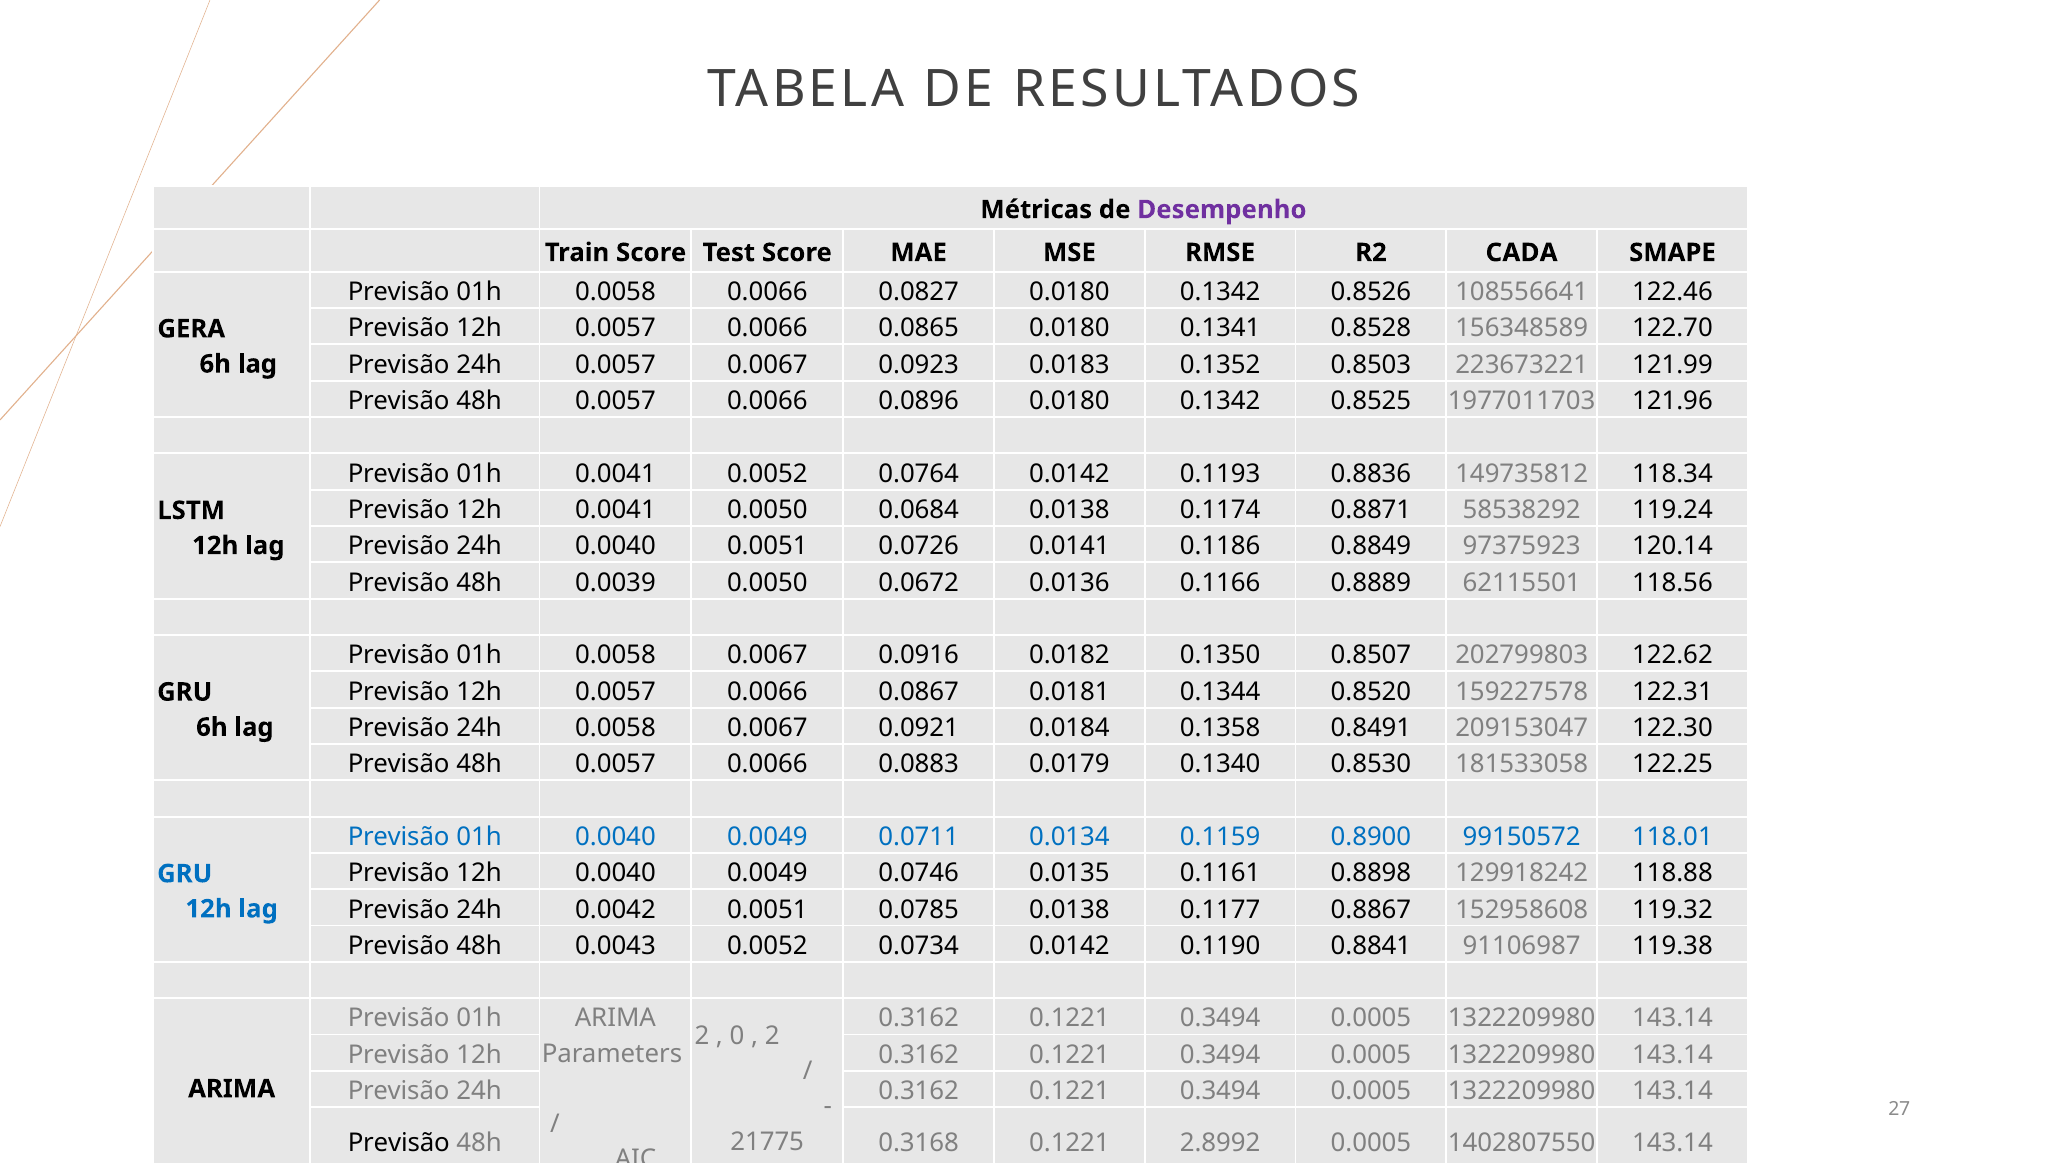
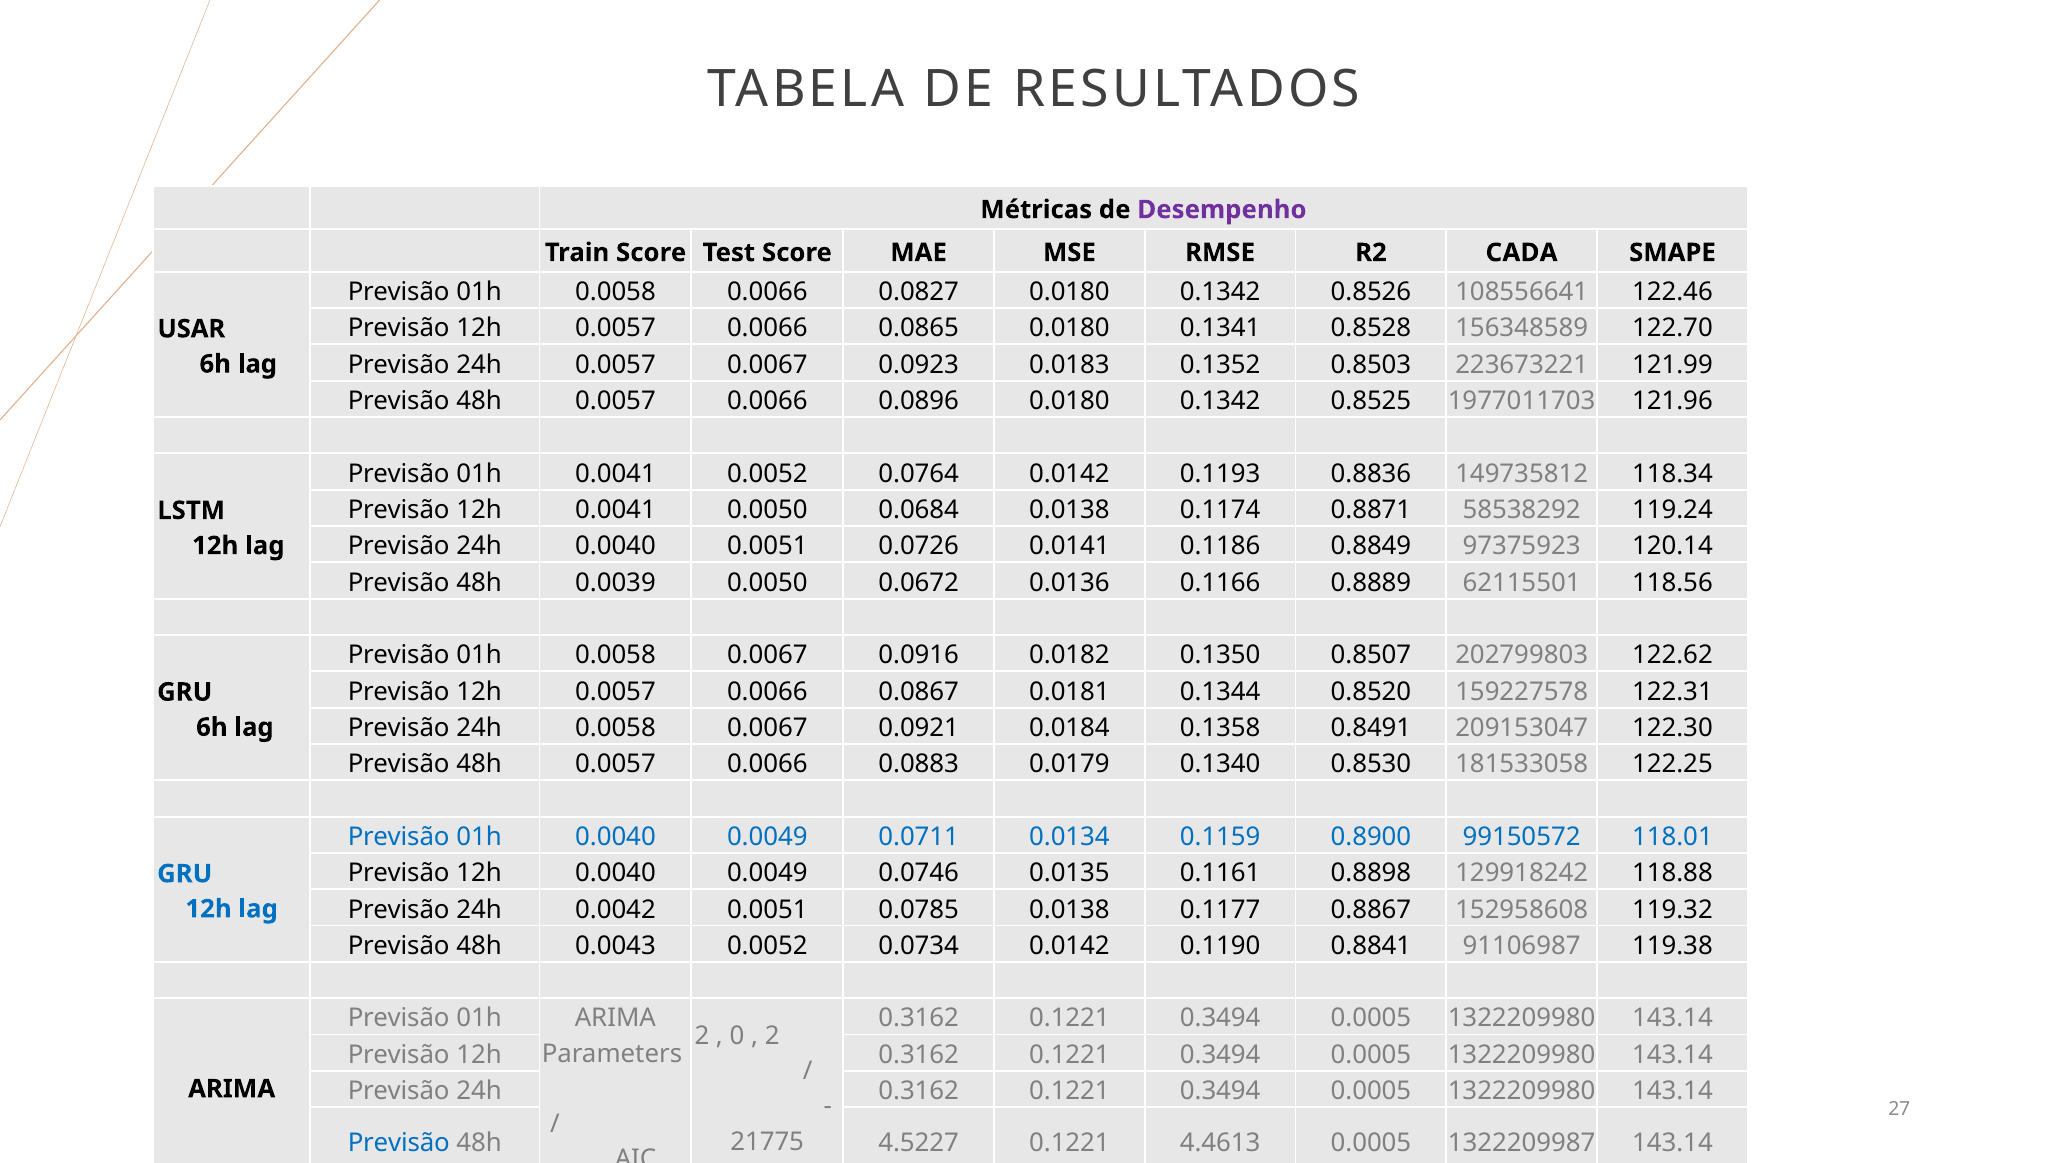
GERA: GERA -> USAR
Previsão at (399, 1144) colour: black -> blue
0.3168: 0.3168 -> 4.5227
2.8992: 2.8992 -> 4.4613
1402807550: 1402807550 -> 1322209987
